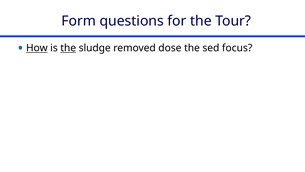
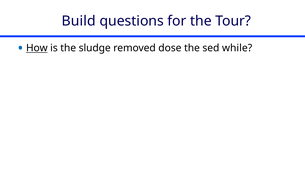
Form: Form -> Build
the at (68, 48) underline: present -> none
focus: focus -> while
